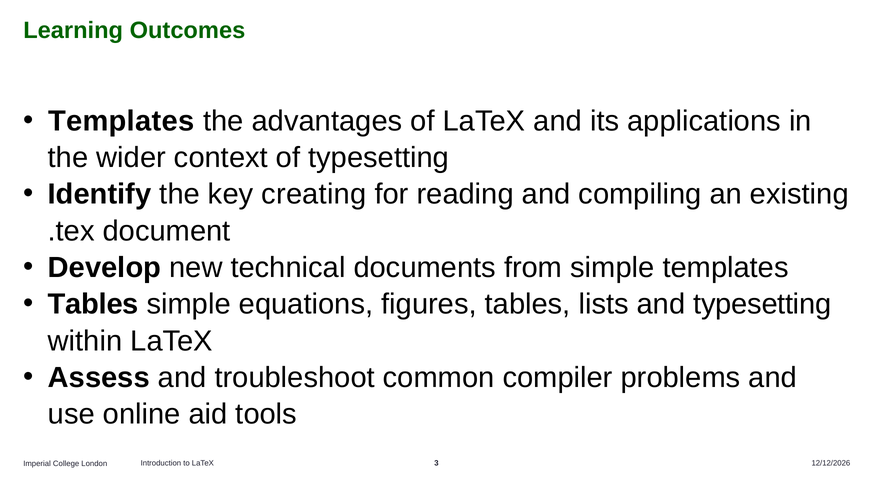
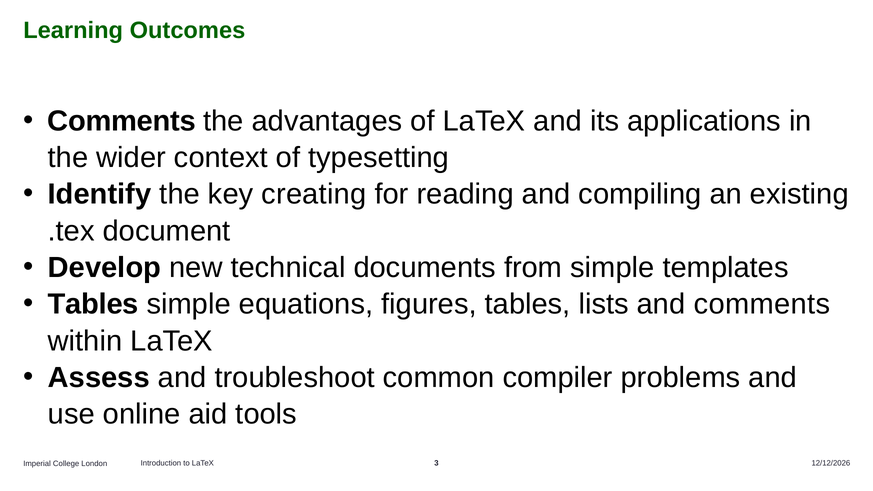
Templates at (121, 121): Templates -> Comments
and typesetting: typesetting -> comments
